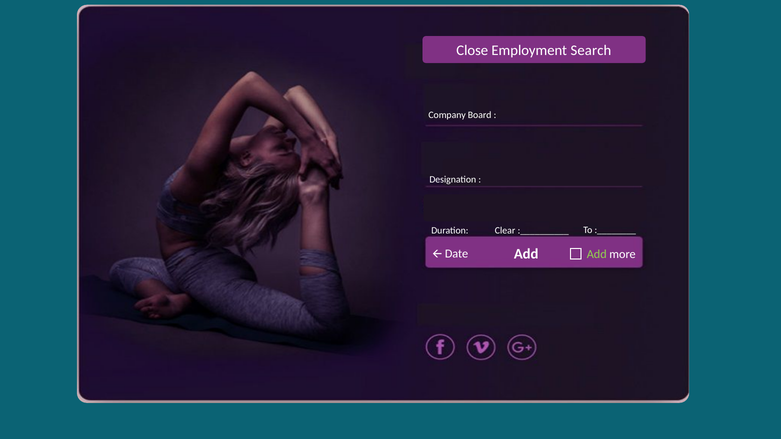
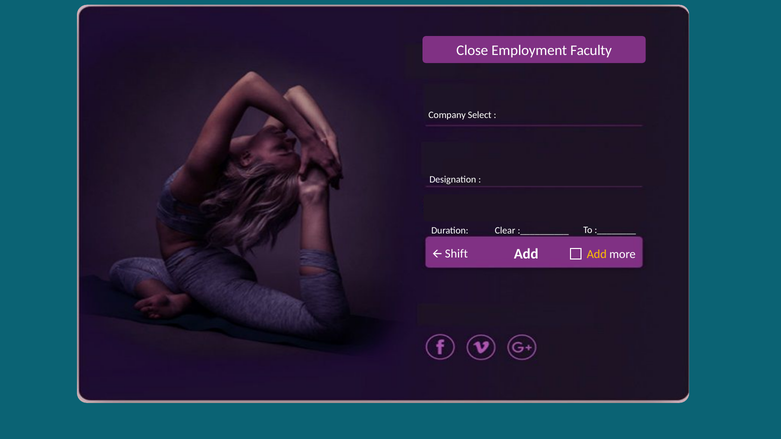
Search: Search -> Faculty
Board: Board -> Select
Add at (597, 254) colour: light green -> yellow
Date: Date -> Shift
